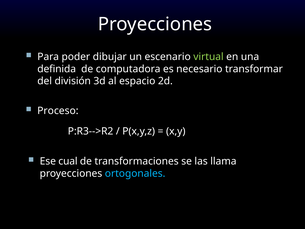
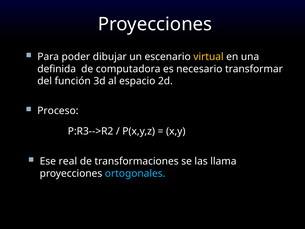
virtual colour: light green -> yellow
división: división -> función
cual: cual -> real
